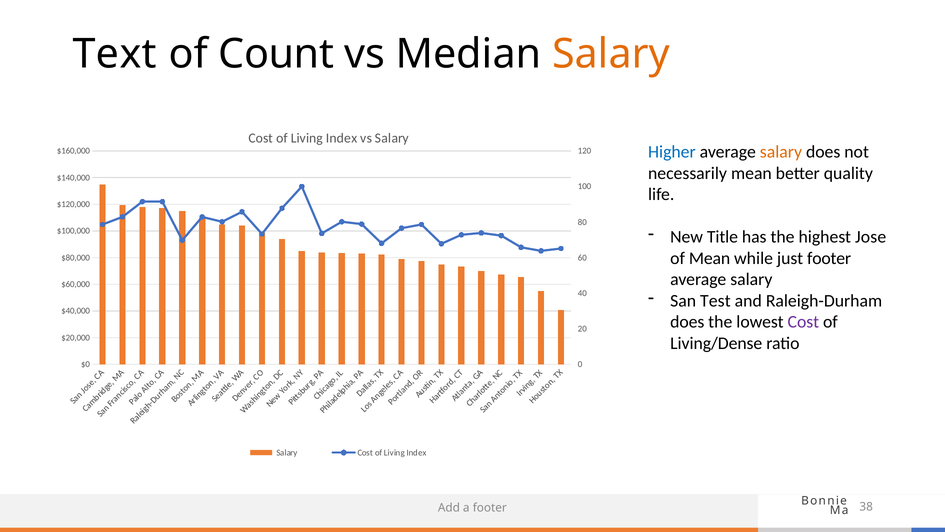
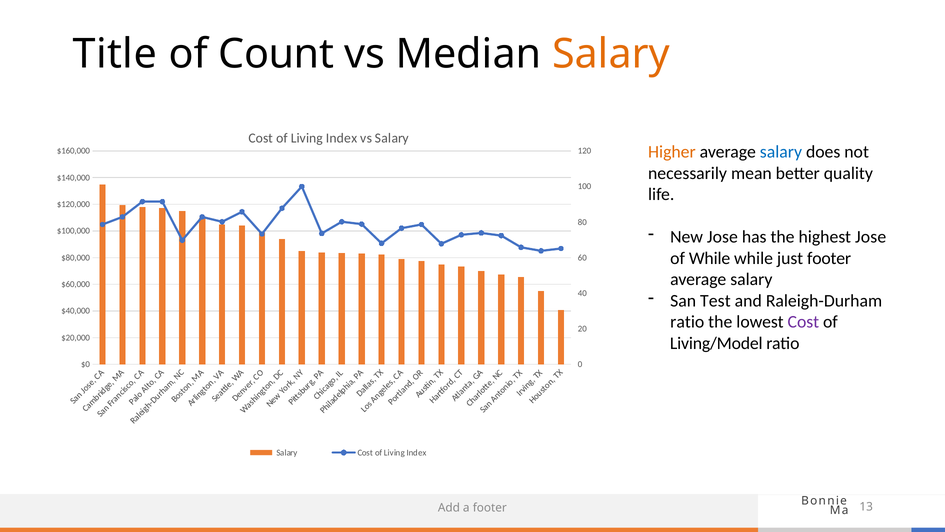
Text: Text -> Title
Higher colour: blue -> orange
salary at (781, 152) colour: orange -> blue
New Title: Title -> Jose
of Mean: Mean -> While
does at (687, 322): does -> ratio
Living/Dense: Living/Dense -> Living/Model
38: 38 -> 13
